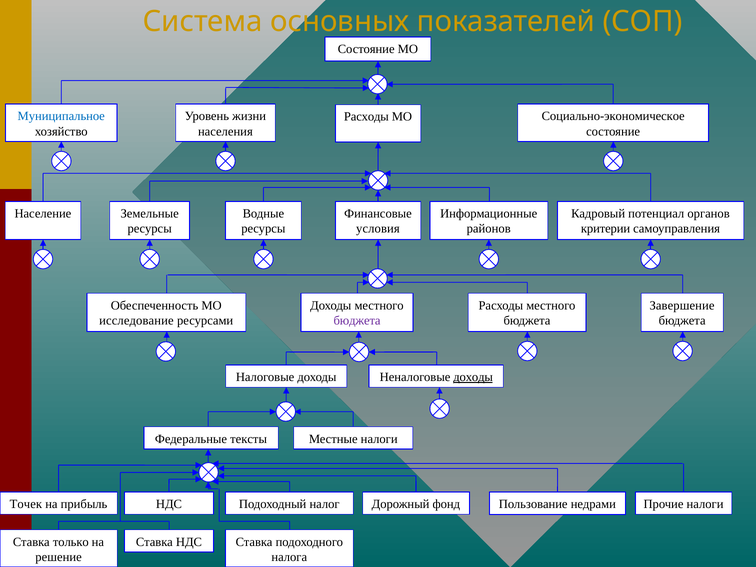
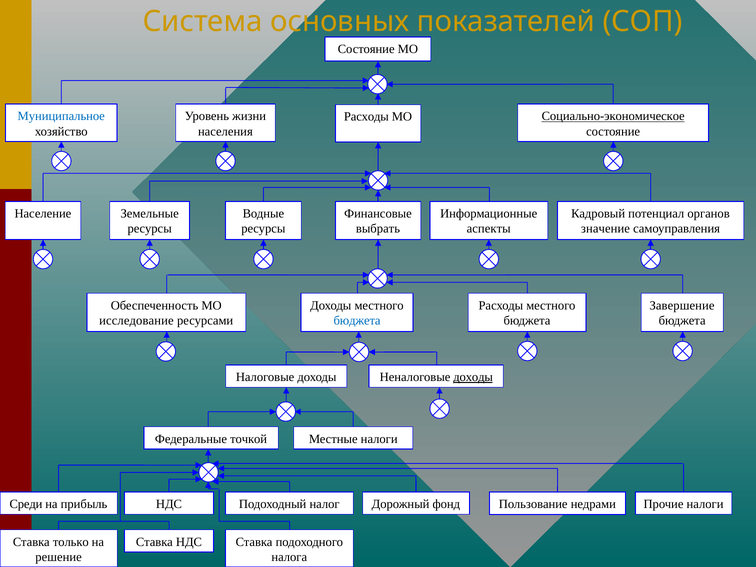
Социально-экономическое underline: none -> present
условия: условия -> выбрать
районов: районов -> аспекты
критерии: критерии -> значение
бюджета at (357, 321) colour: purple -> blue
тексты: тексты -> точкой
Точек: Точек -> Среди
